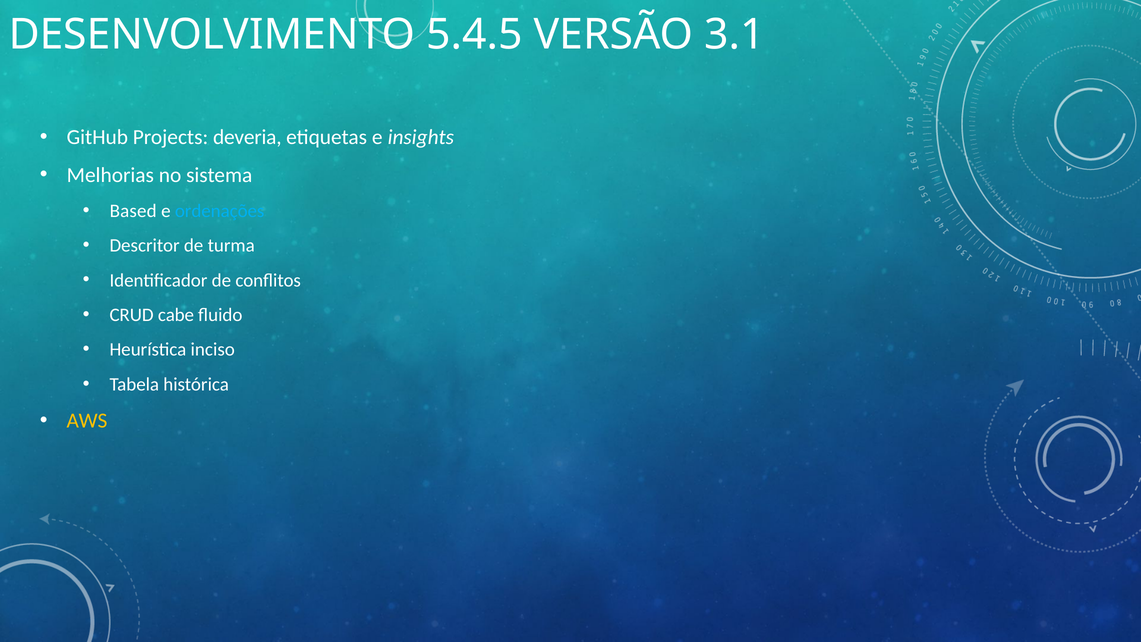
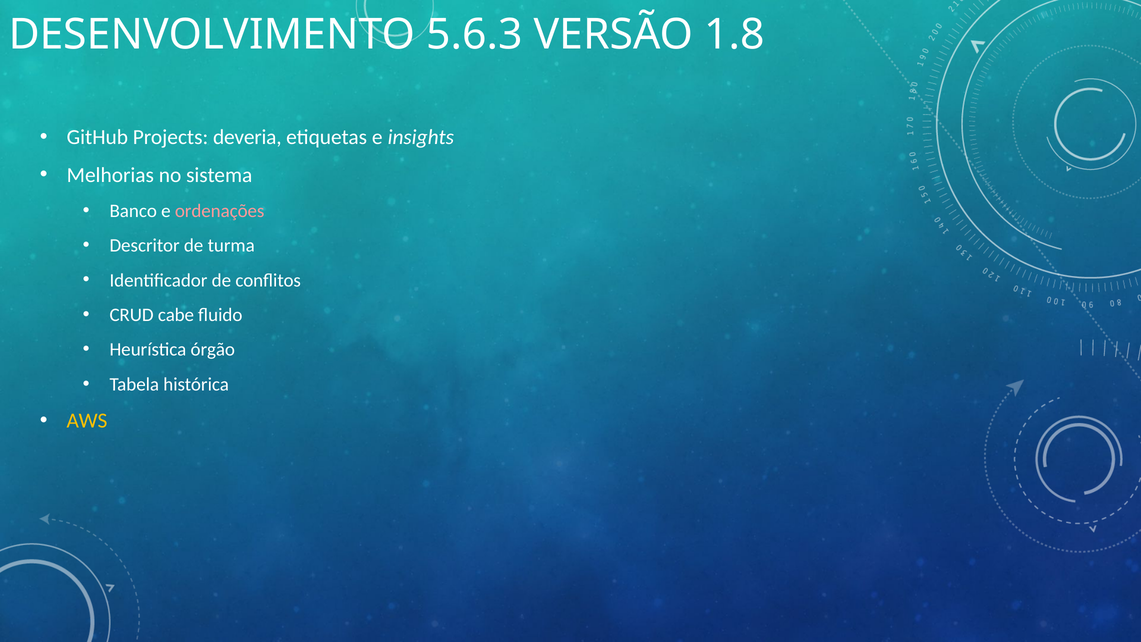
5.4.5: 5.4.5 -> 5.6.3
3.1: 3.1 -> 1.8
Based: Based -> Banco
ordenações colour: light blue -> pink
inciso: inciso -> órgão
